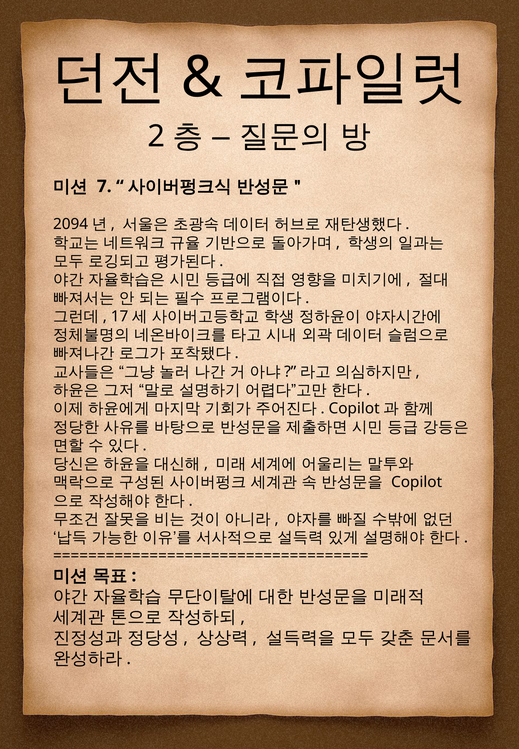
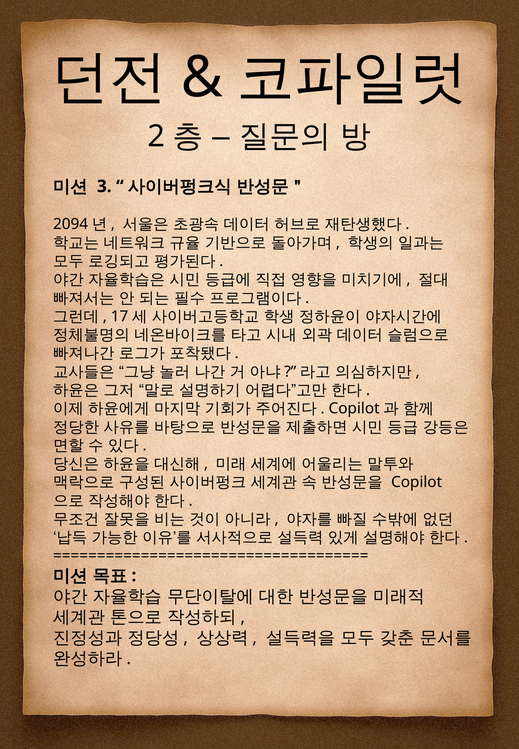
7: 7 -> 3
